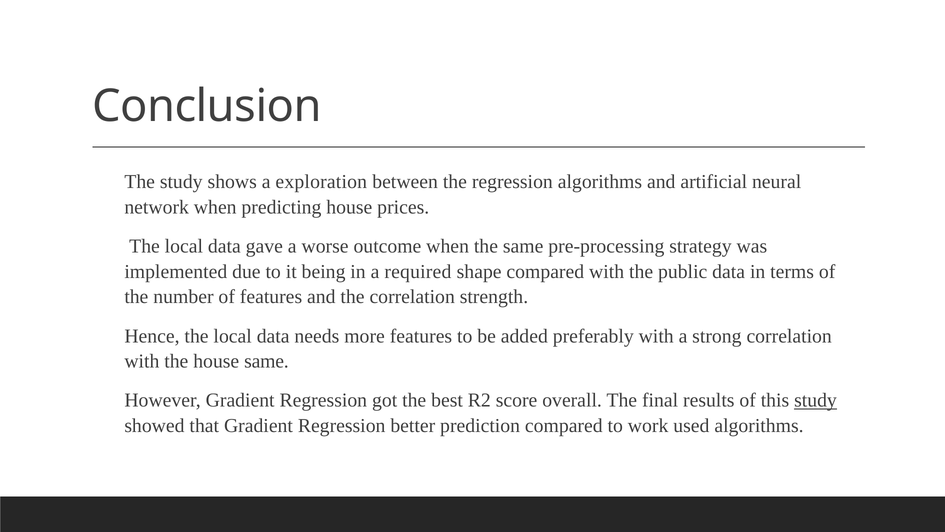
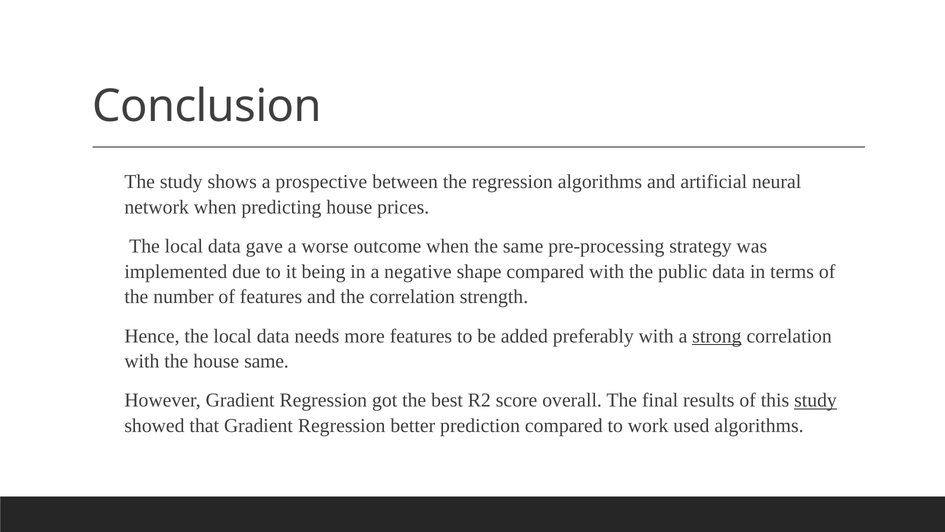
exploration: exploration -> prospective
required: required -> negative
strong underline: none -> present
